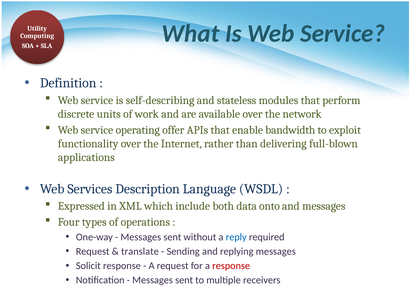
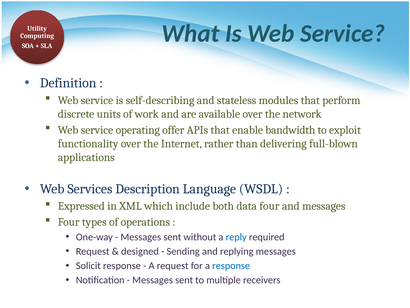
data onto: onto -> four
translate: translate -> designed
response at (231, 265) colour: red -> blue
